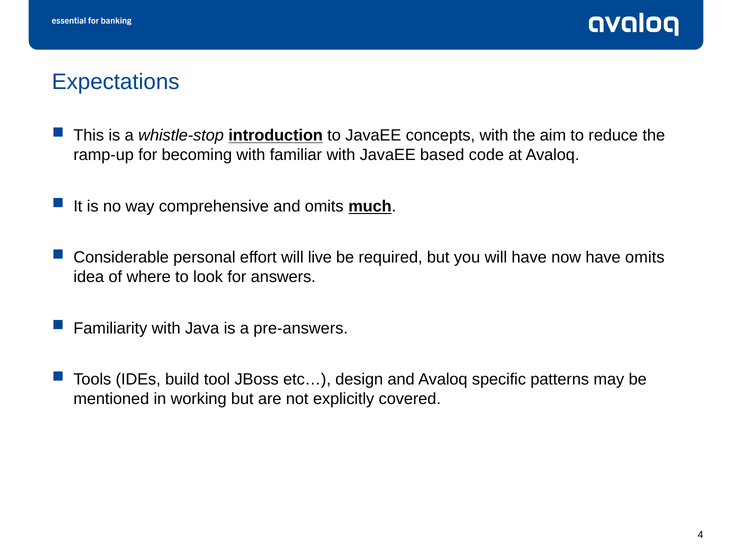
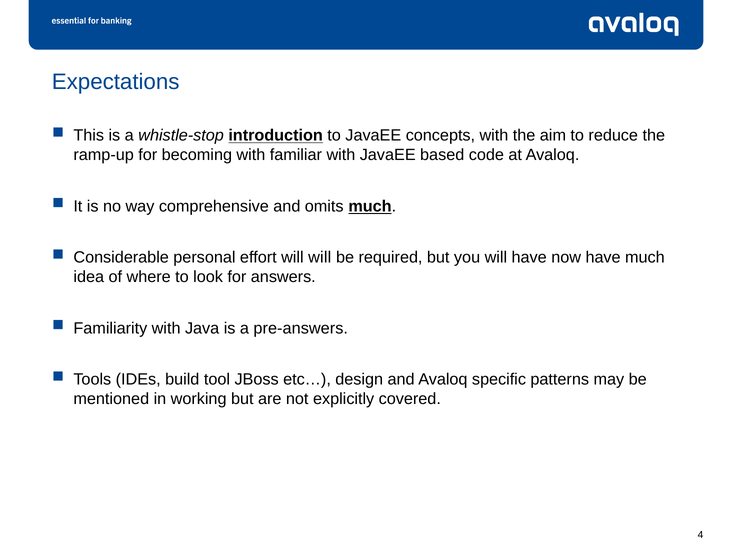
will live: live -> will
have omits: omits -> much
